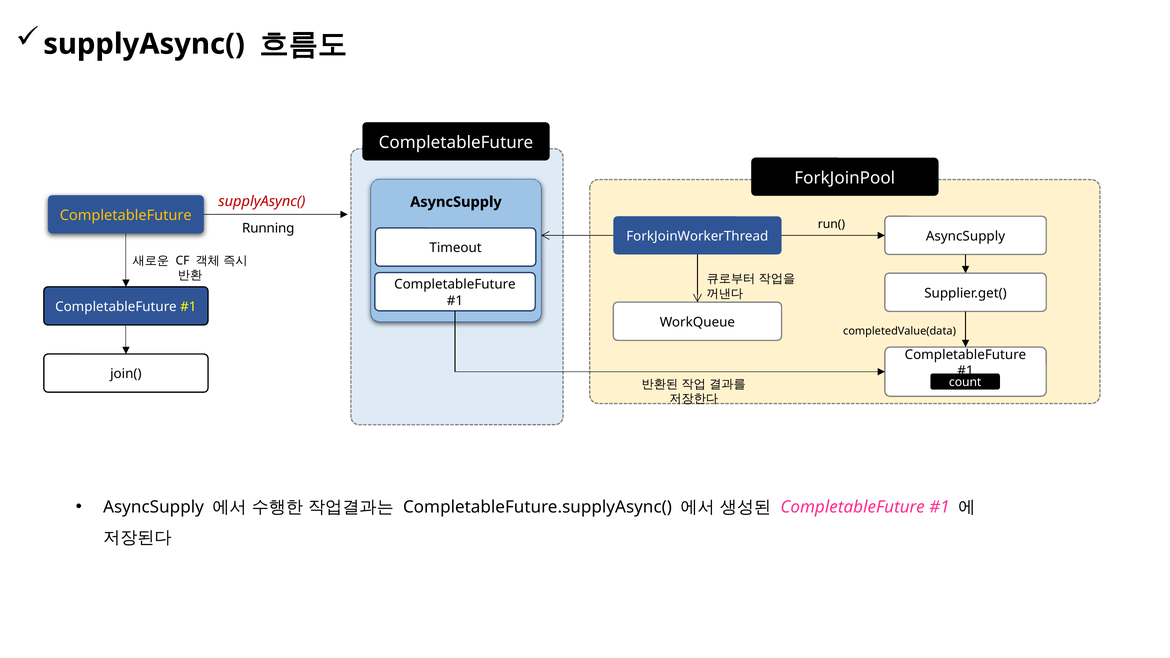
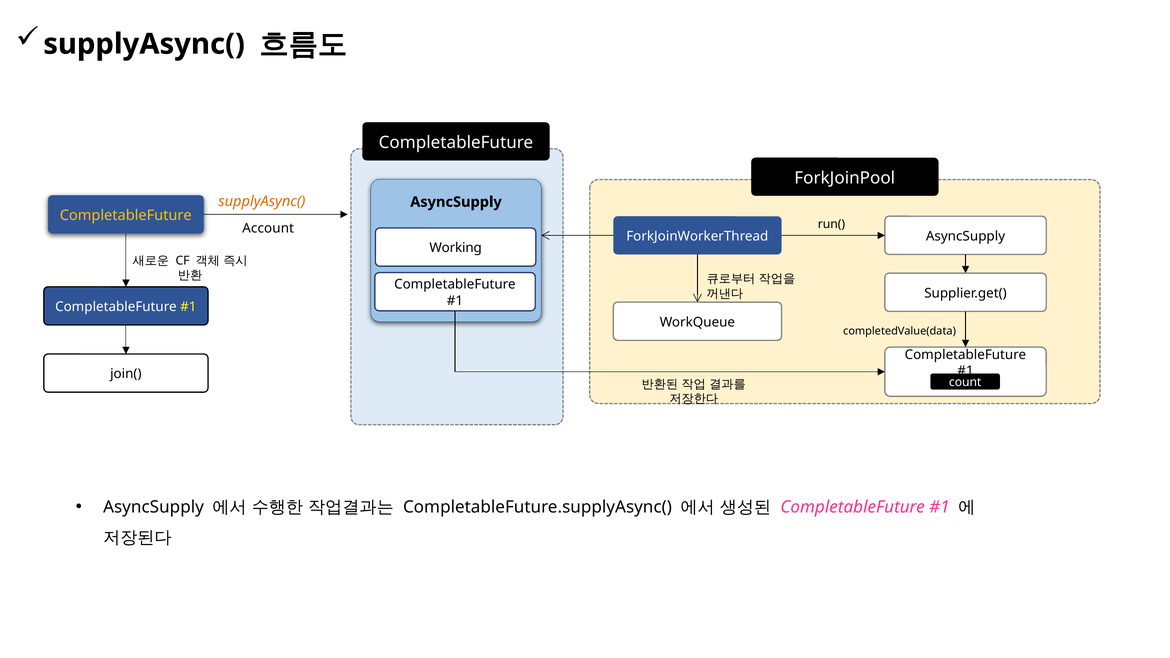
supplyAsync( at (262, 201) colour: red -> orange
Running: Running -> Account
Timeout: Timeout -> Working
